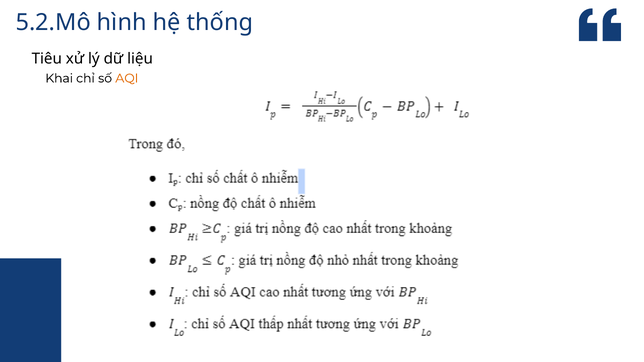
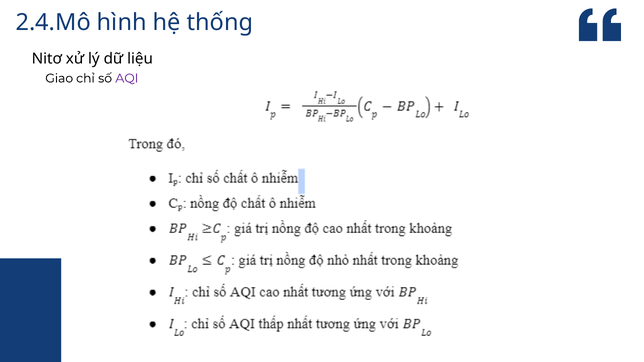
5.2.Mô: 5.2.Mô -> 2.4.Mô
Tiêu: Tiêu -> Nitơ
Khai: Khai -> Giao
AQI colour: orange -> purple
